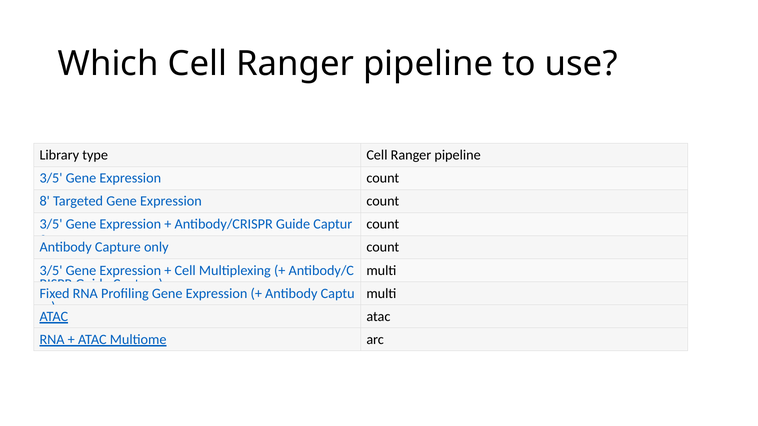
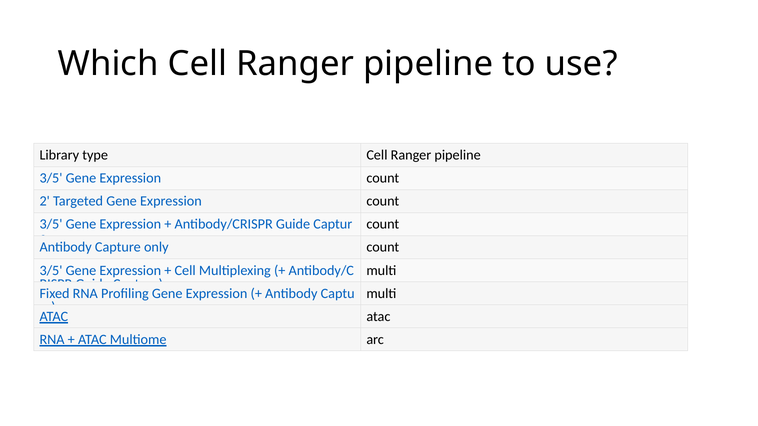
8: 8 -> 2
